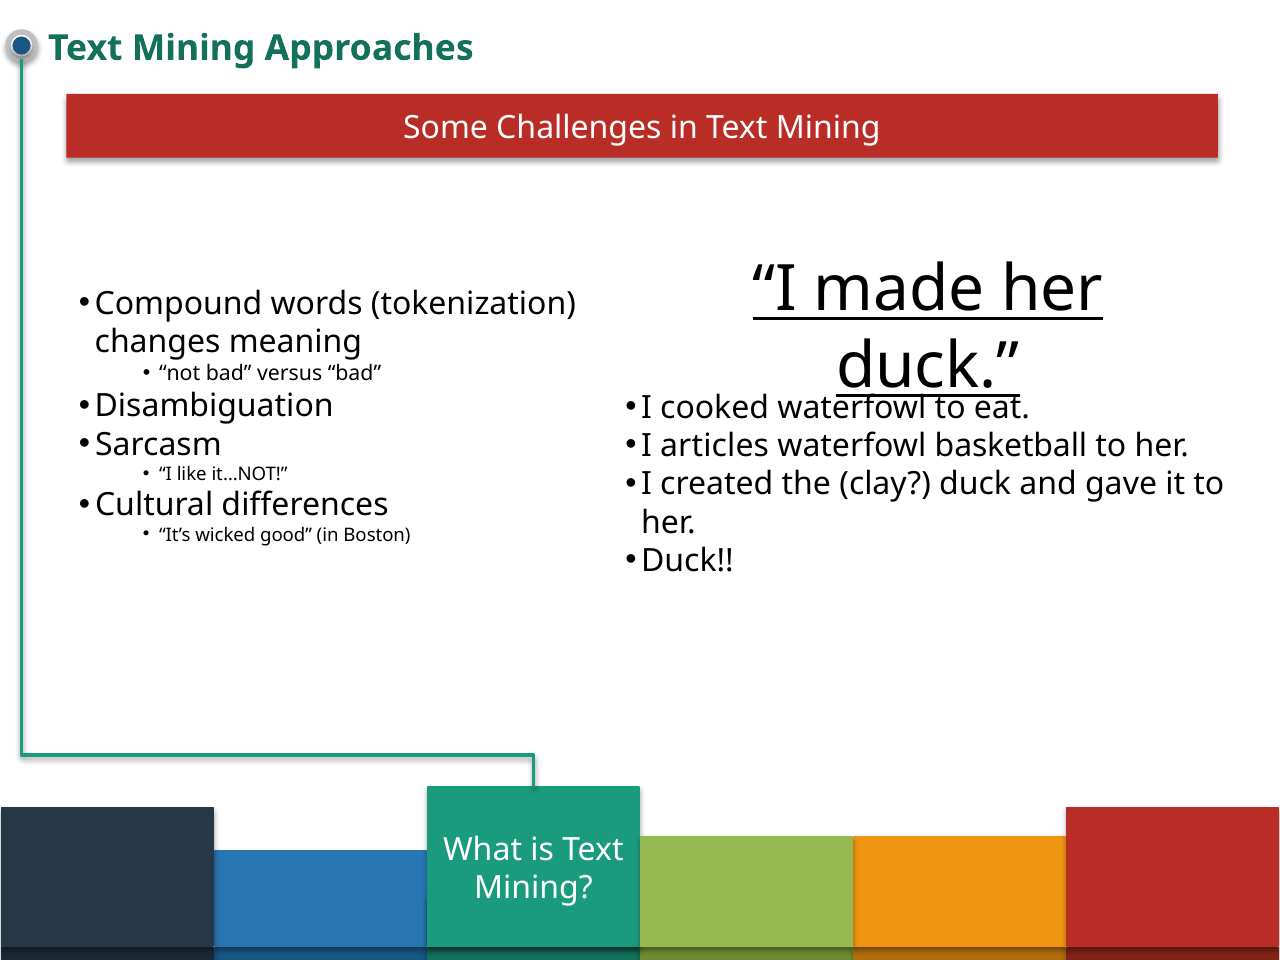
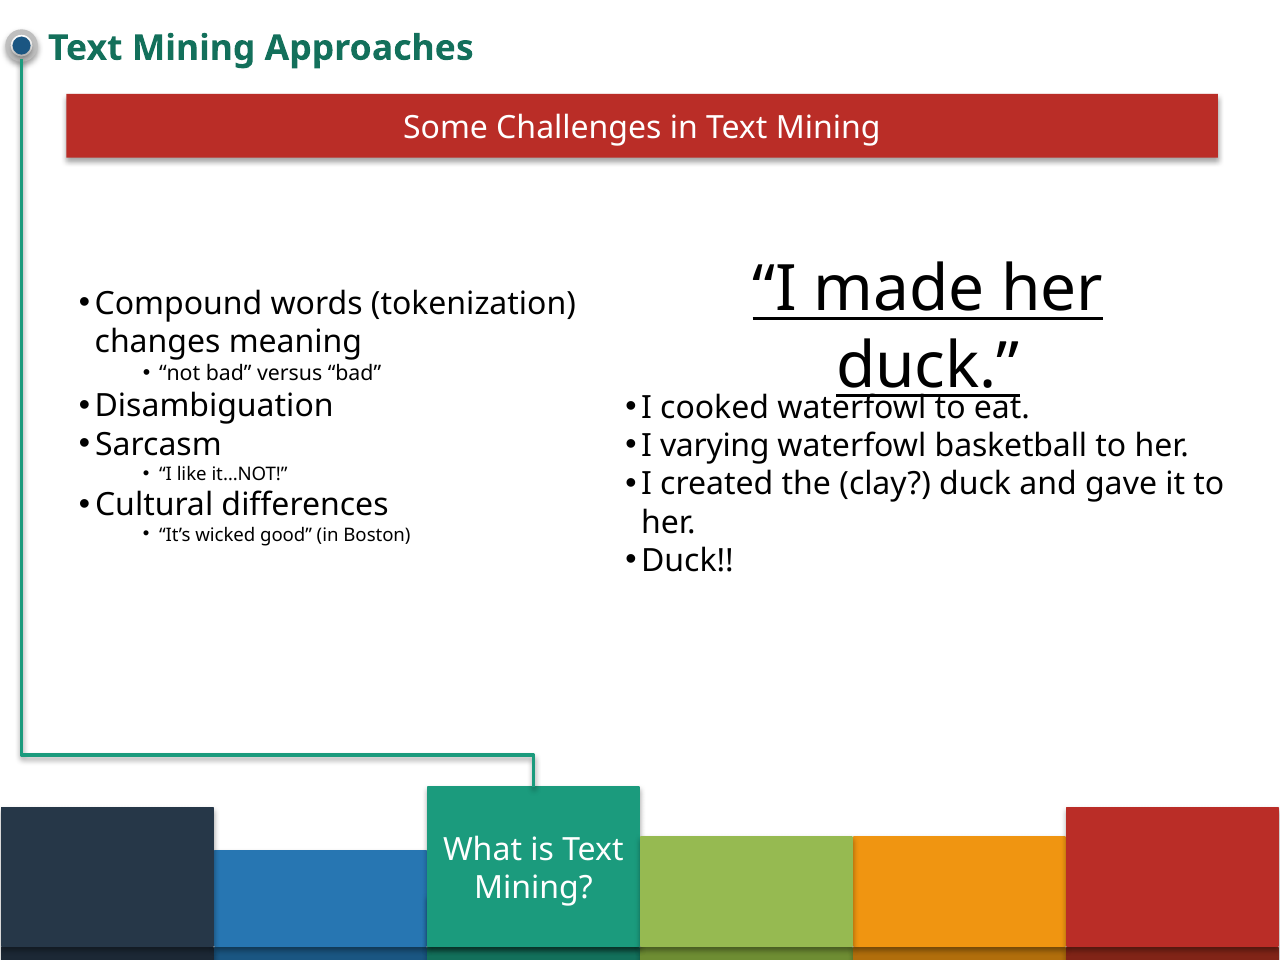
articles: articles -> varying
